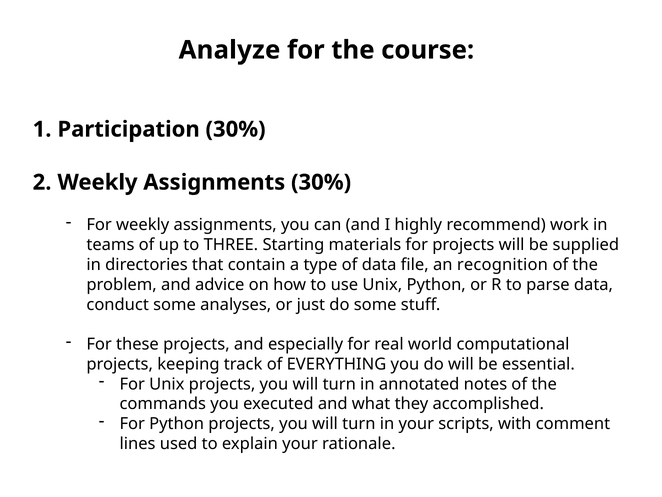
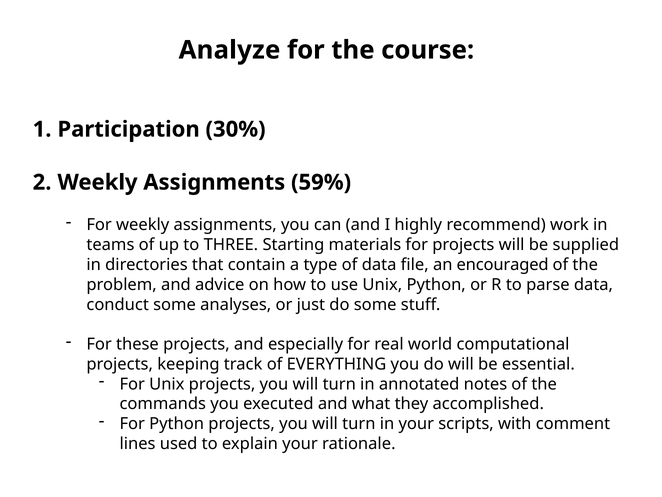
Assignments 30%: 30% -> 59%
recognition: recognition -> encouraged
